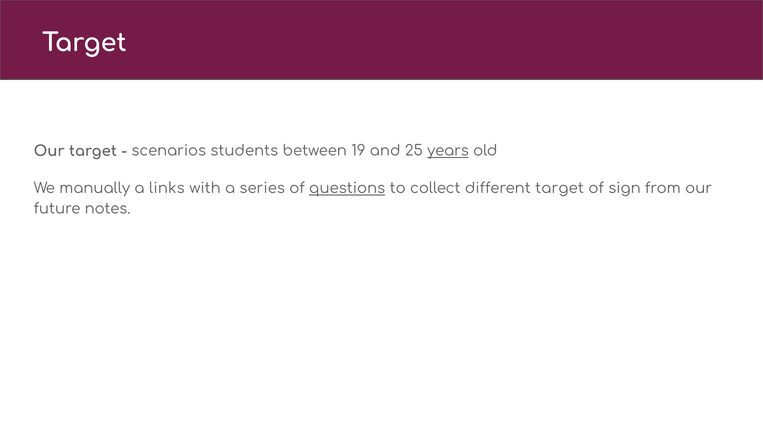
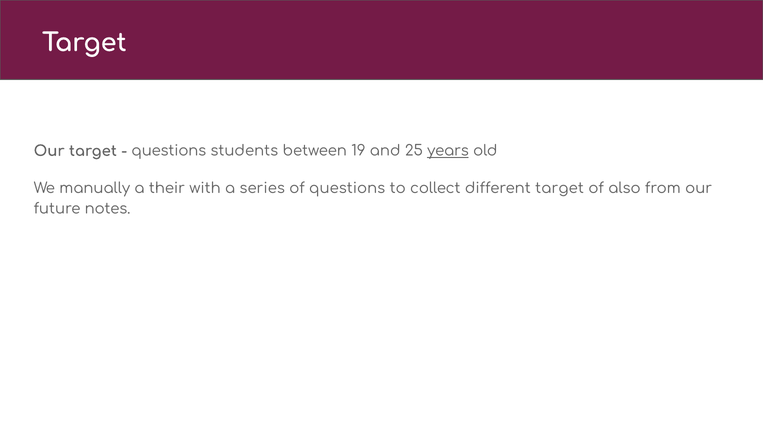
scenarios at (169, 151): scenarios -> questions
links: links -> their
questions at (347, 189) underline: present -> none
sign: sign -> also
